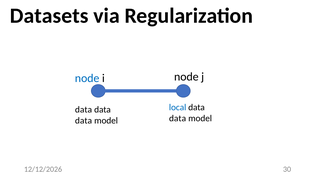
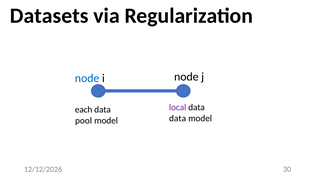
local colour: blue -> purple
data at (84, 110): data -> each
data at (84, 121): data -> pool
